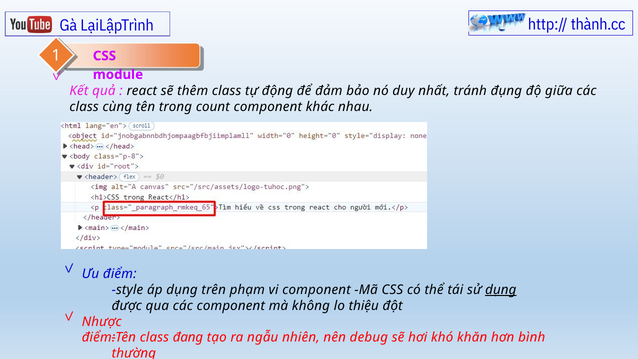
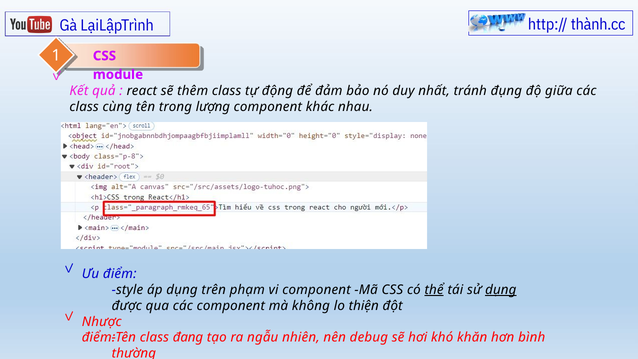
count: count -> lượng
thể underline: none -> present
thiệu: thiệu -> thiện
